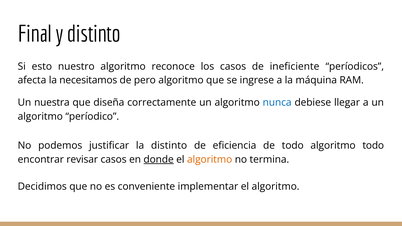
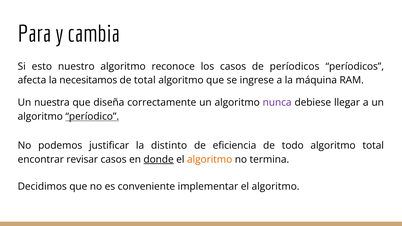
Final: Final -> Para
y distinto: distinto -> cambia
de ineficiente: ineficiente -> períodicos
de pero: pero -> total
nunca colour: blue -> purple
períodico underline: none -> present
algoritmo todo: todo -> total
